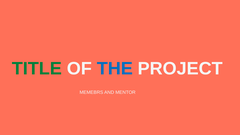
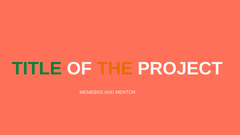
THE colour: blue -> orange
